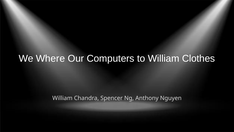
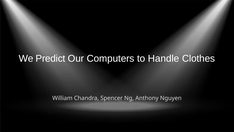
Where: Where -> Predict
to William: William -> Handle
